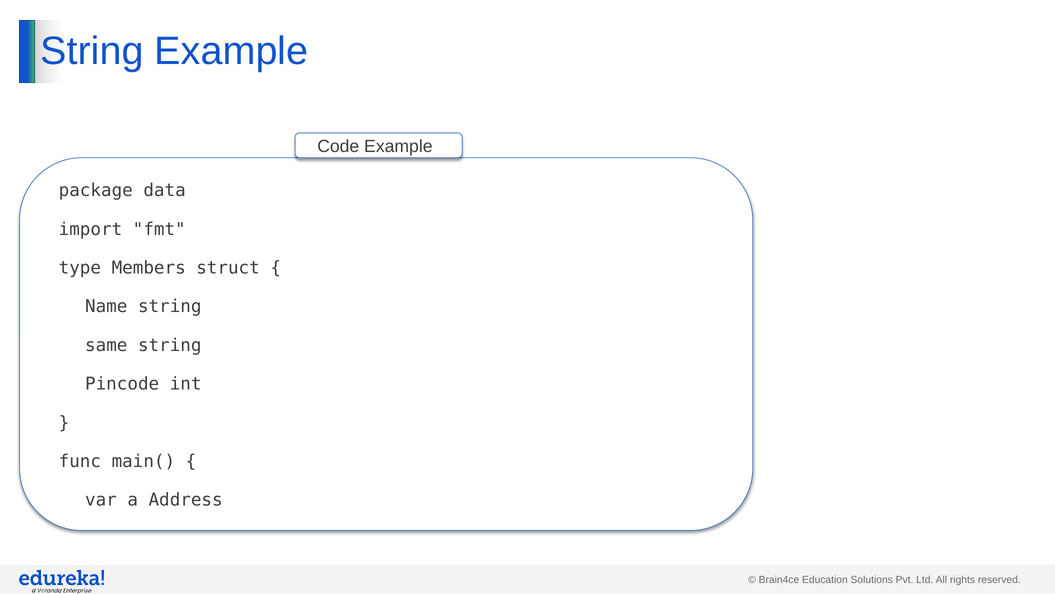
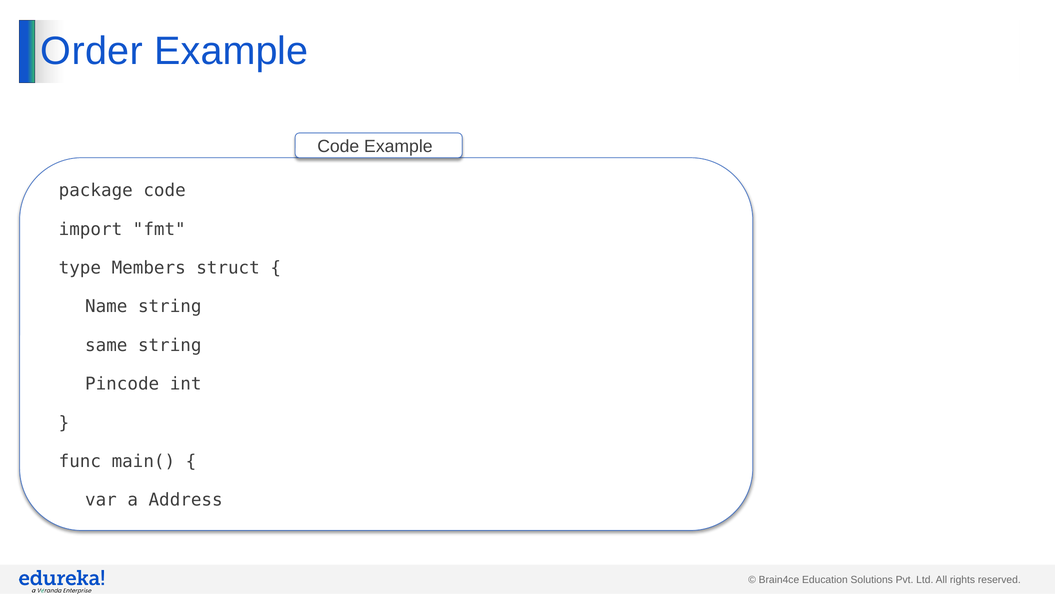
String at (92, 51): String -> Order
package data: data -> code
